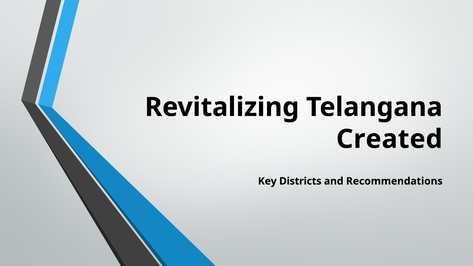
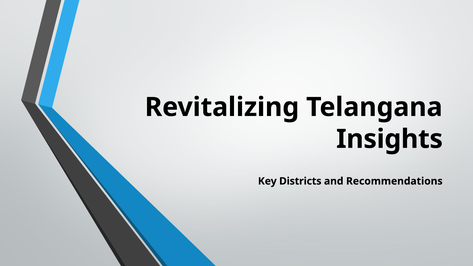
Created: Created -> Insights
